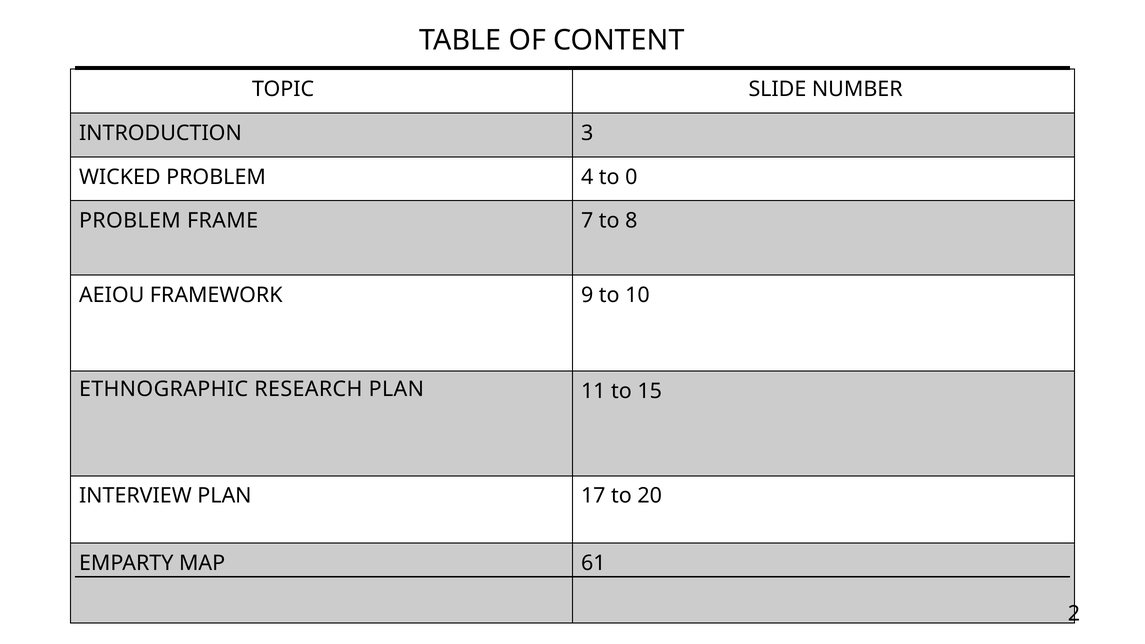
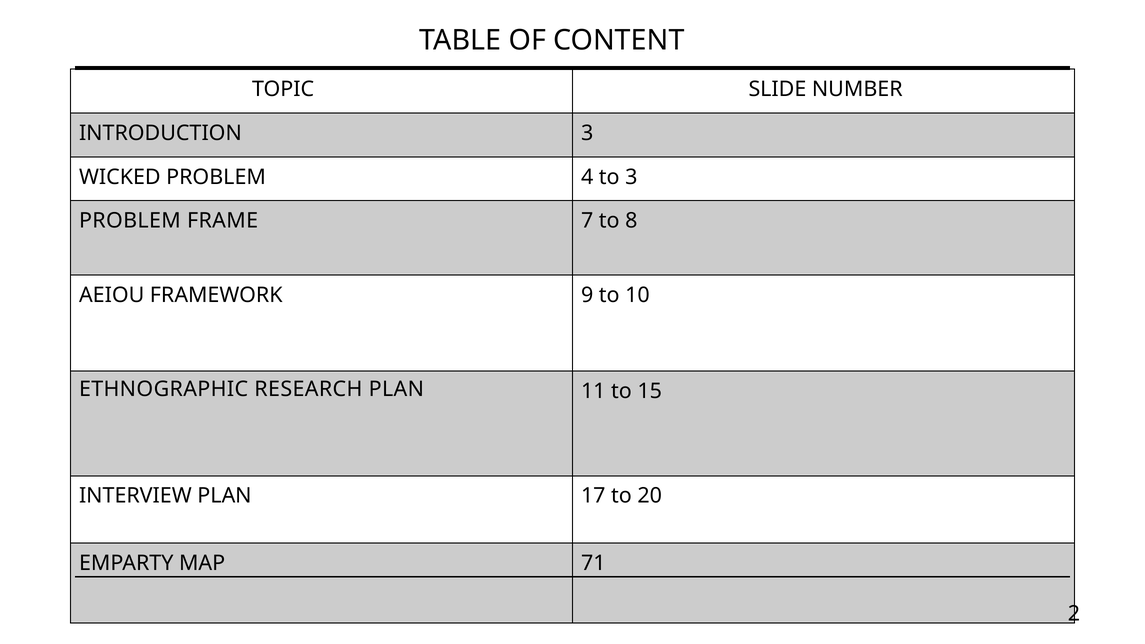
to 0: 0 -> 3
61: 61 -> 71
